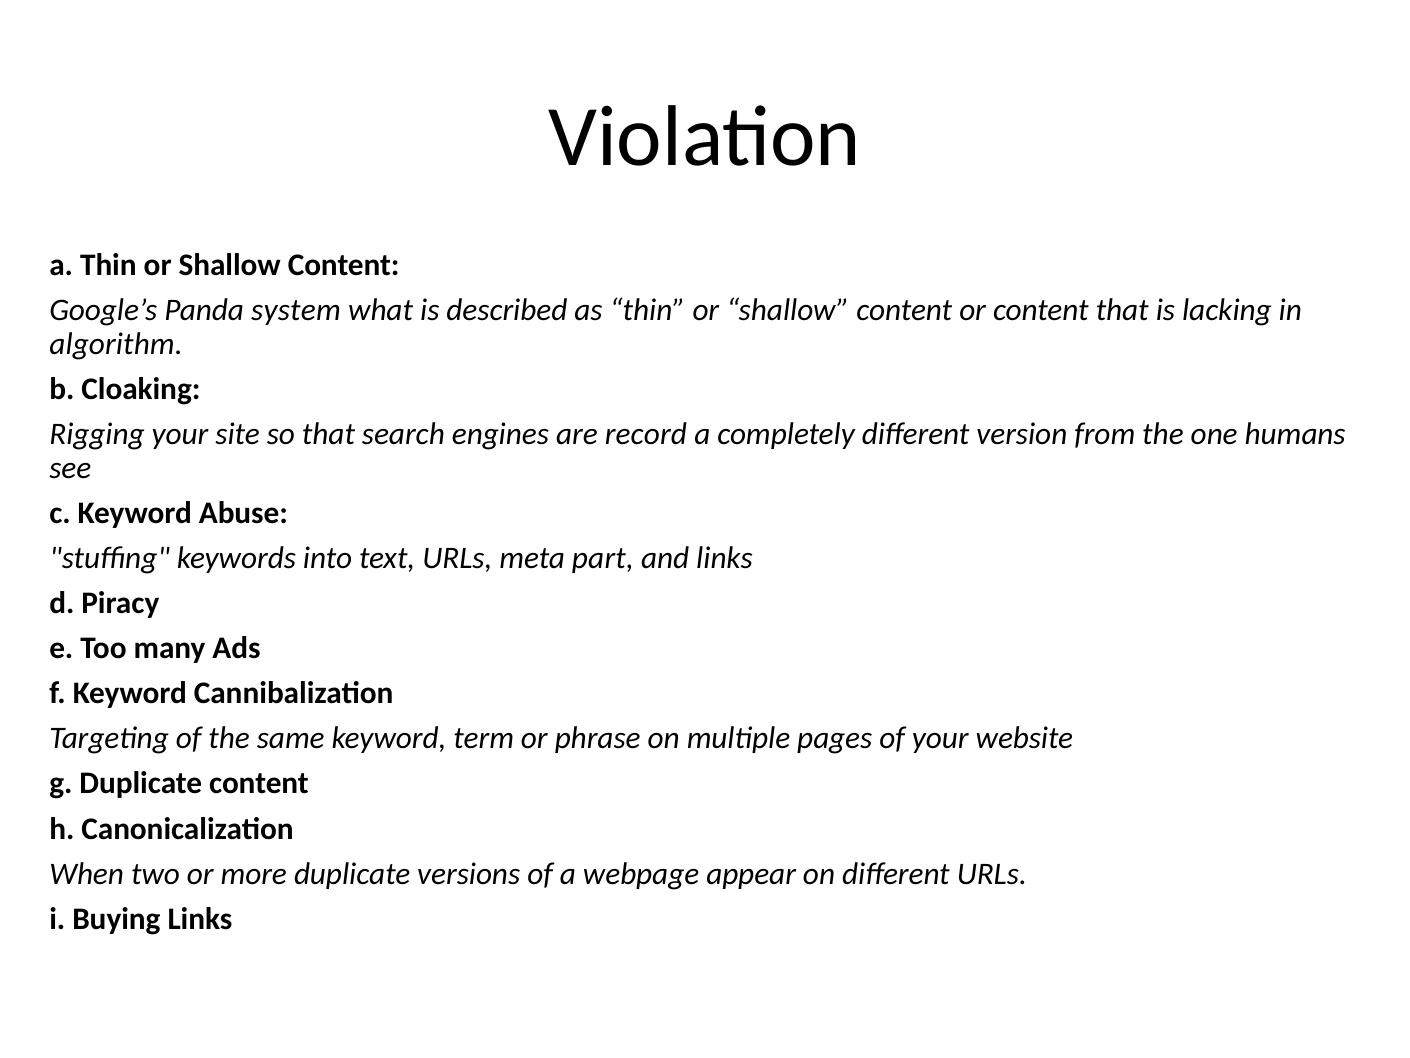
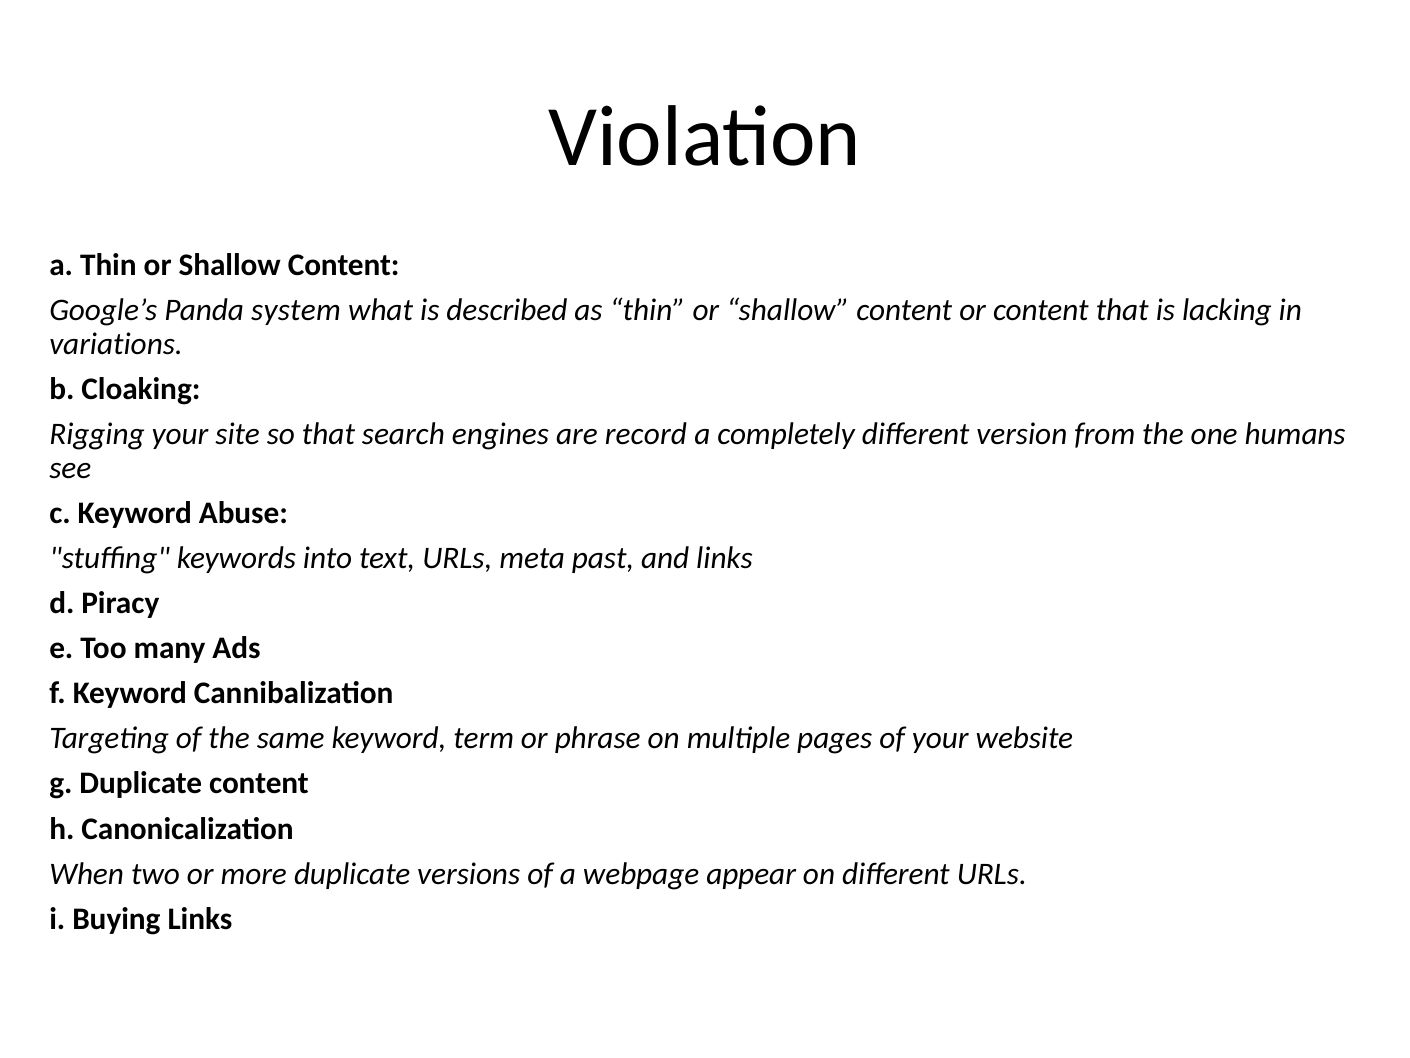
algorithm: algorithm -> variations
part: part -> past
